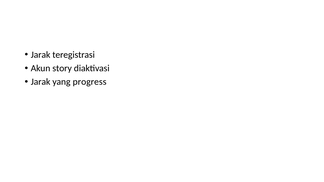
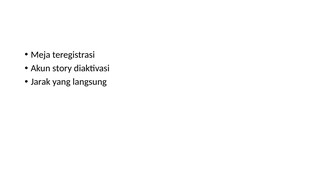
Jarak at (41, 55): Jarak -> Meja
progress: progress -> langsung
